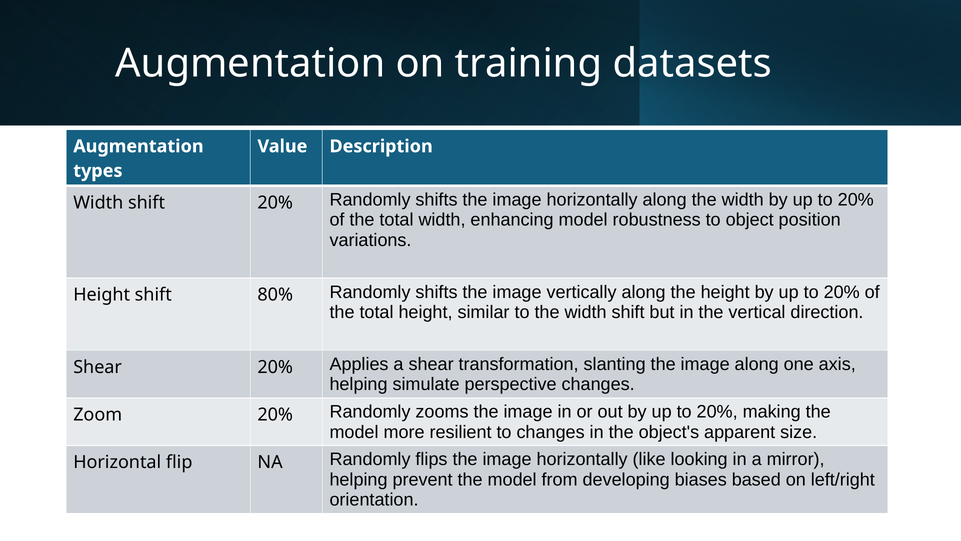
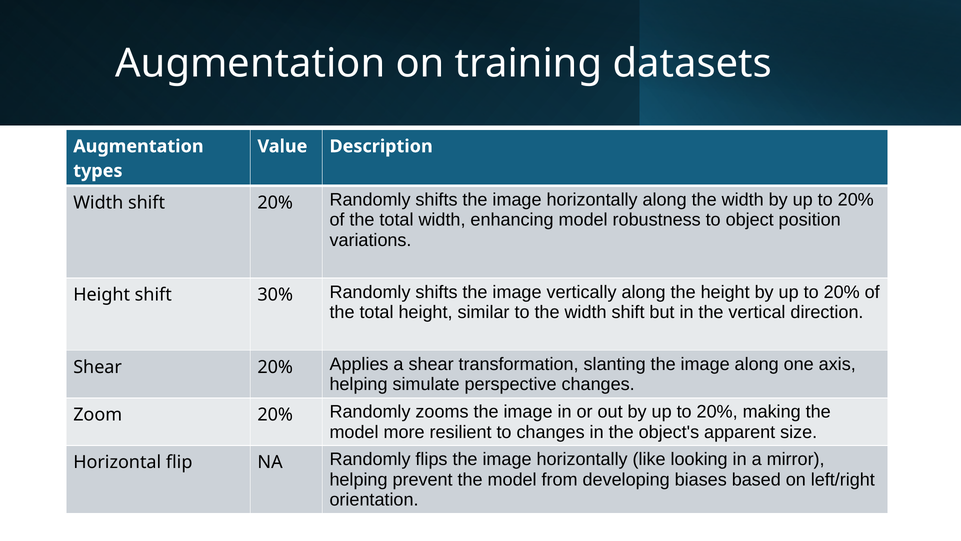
80%: 80% -> 30%
